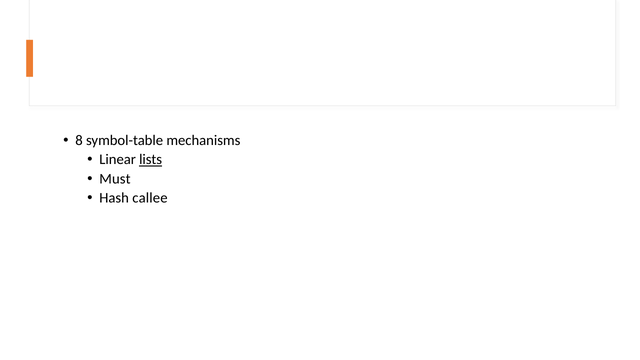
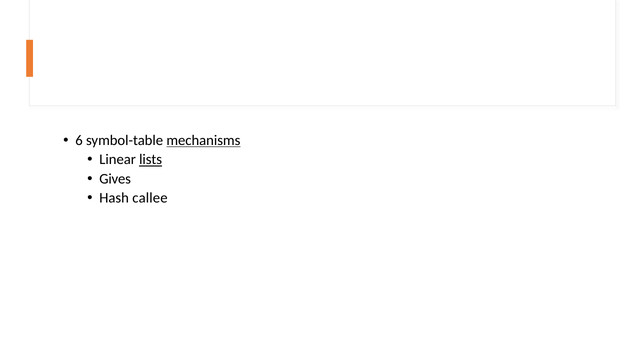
8: 8 -> 6
mechanisms underline: none -> present
Must: Must -> Gives
